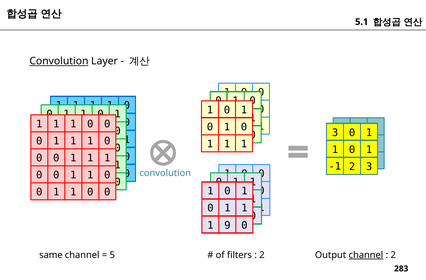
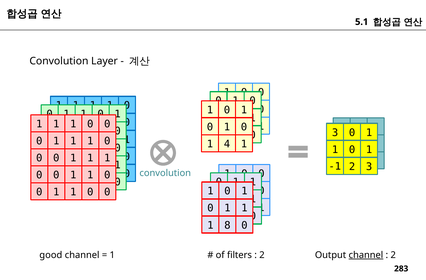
Convolution at (59, 61) underline: present -> none
1 at (227, 144): 1 -> 4
9: 9 -> 8
same: same -> good
5 at (112, 255): 5 -> 1
